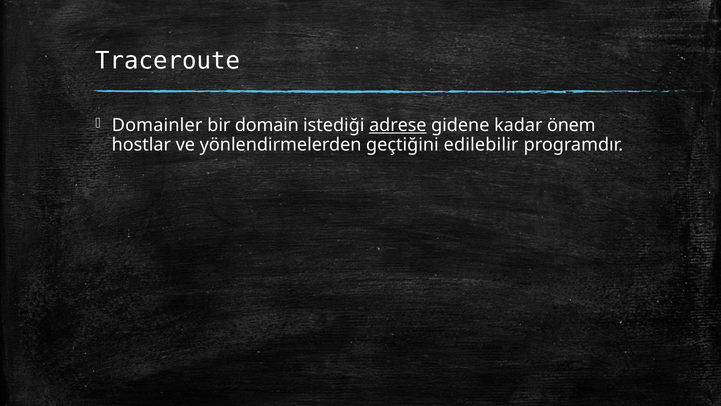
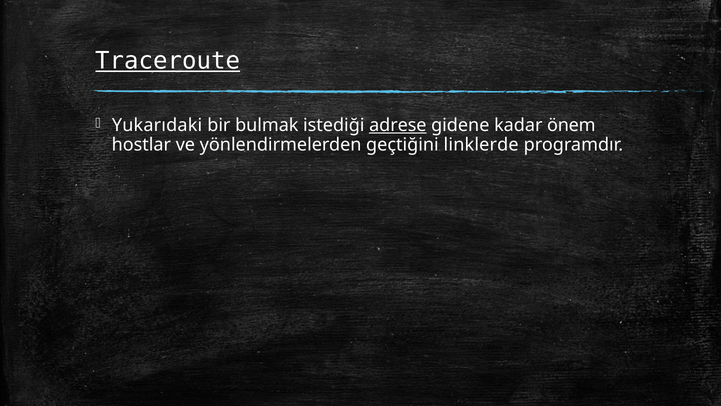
Traceroute underline: none -> present
Domainler: Domainler -> Yukarıdaki
domain: domain -> bulmak
edilebilir: edilebilir -> linklerde
